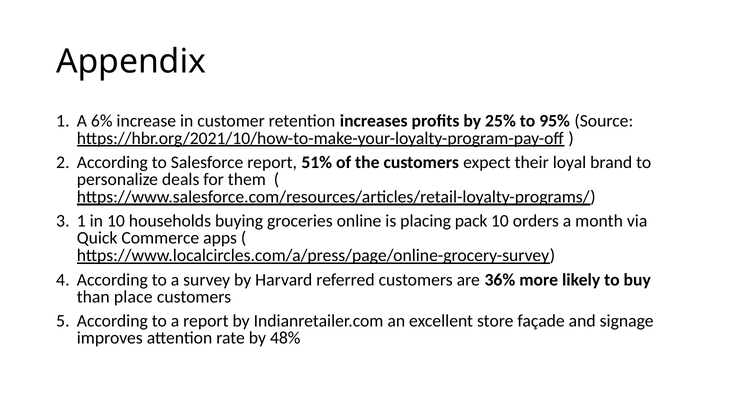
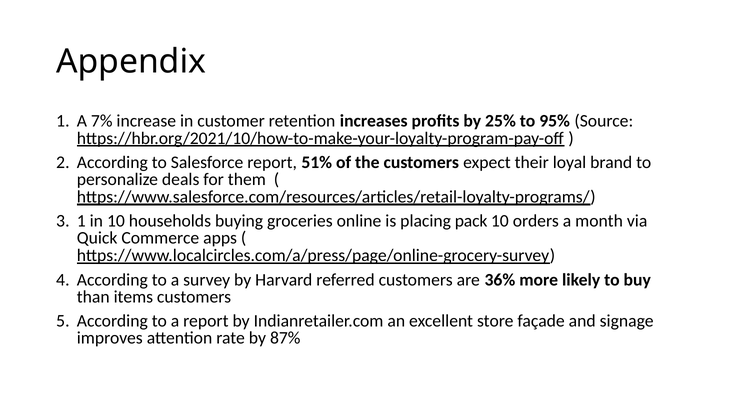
6%: 6% -> 7%
place: place -> items
48%: 48% -> 87%
